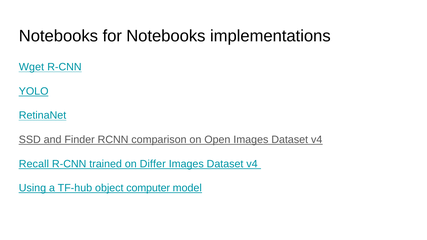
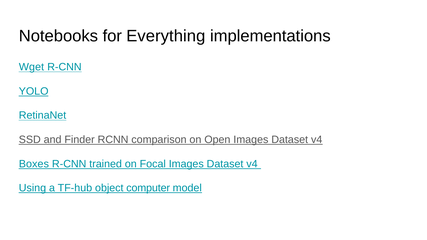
for Notebooks: Notebooks -> Everything
Recall: Recall -> Boxes
Differ: Differ -> Focal
